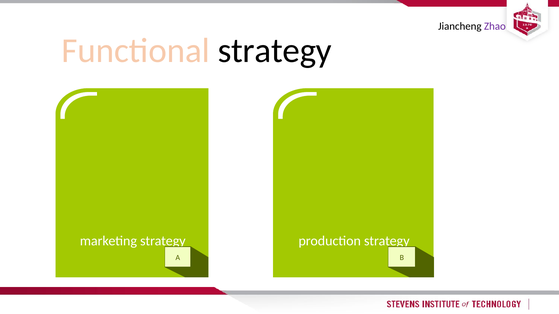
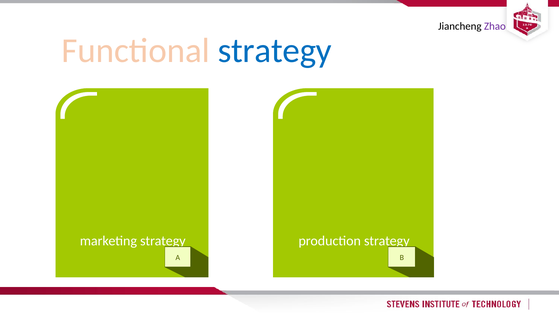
strategy at (275, 51) colour: black -> blue
